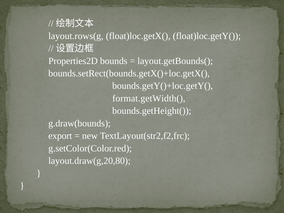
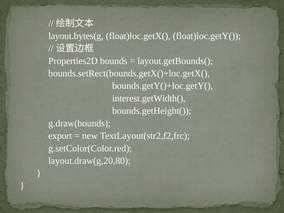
layout.rows(g: layout.rows(g -> layout.bytes(g
format.getWidth(: format.getWidth( -> interest.getWidth(
